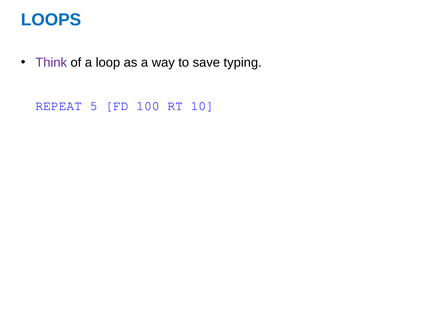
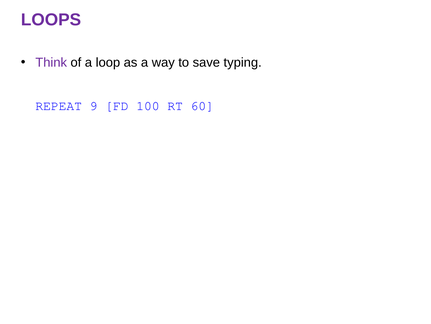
LOOPS colour: blue -> purple
5: 5 -> 9
10: 10 -> 60
